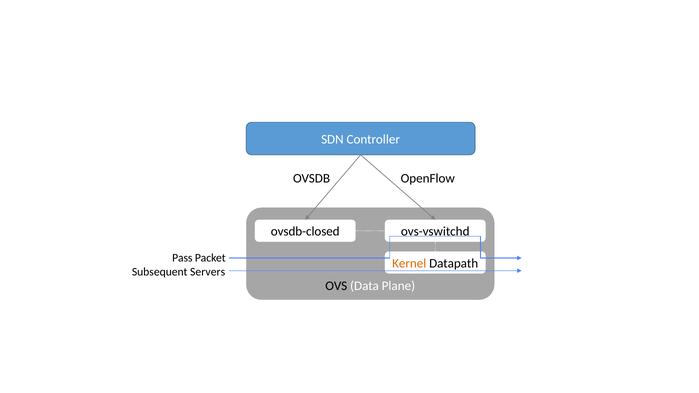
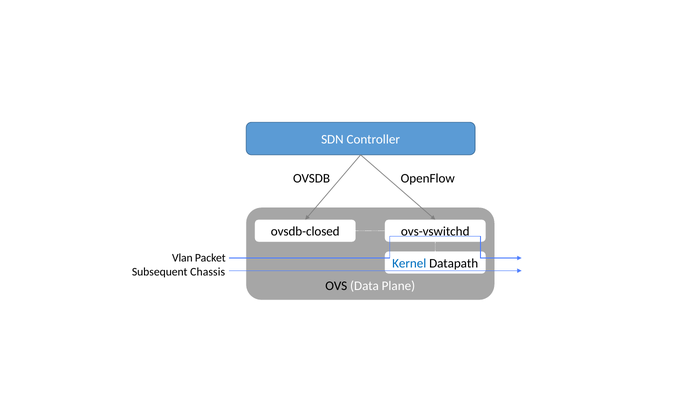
Pass: Pass -> Vlan
Kernel colour: orange -> blue
Servers: Servers -> Chassis
